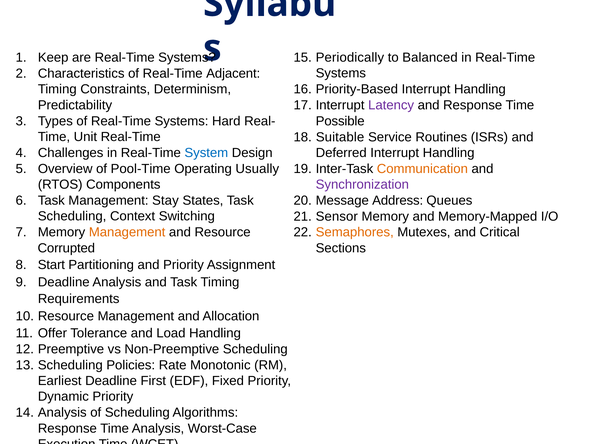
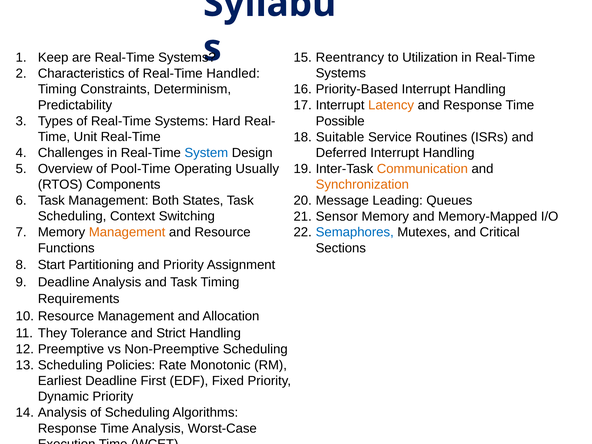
Periodically: Periodically -> Reentrancy
Balanced: Balanced -> Utilization
Adjacent: Adjacent -> Handled
Latency colour: purple -> orange
Synchronization colour: purple -> orange
Stay: Stay -> Both
Address: Address -> Leading
Semaphores colour: orange -> blue
Corrupted: Corrupted -> Functions
Offer: Offer -> They
Load: Load -> Strict
